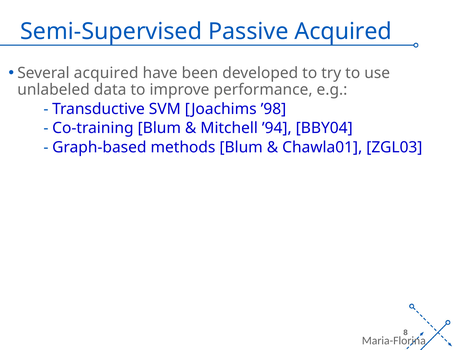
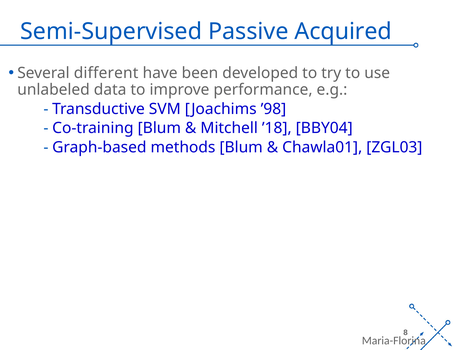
Several acquired: acquired -> different
’94: ’94 -> ’18
